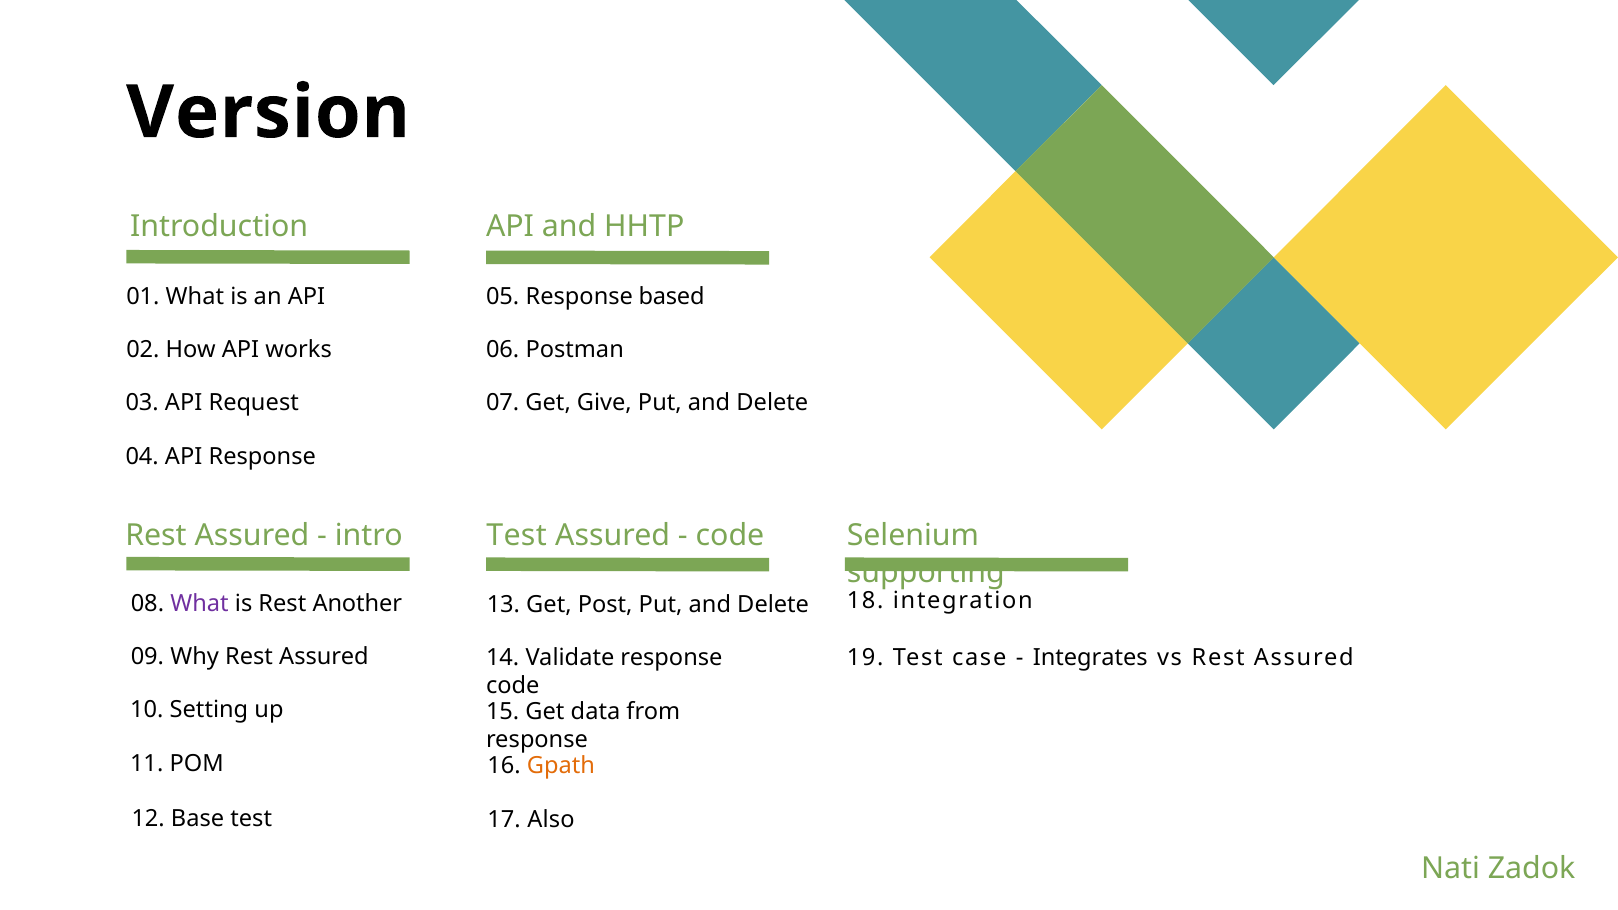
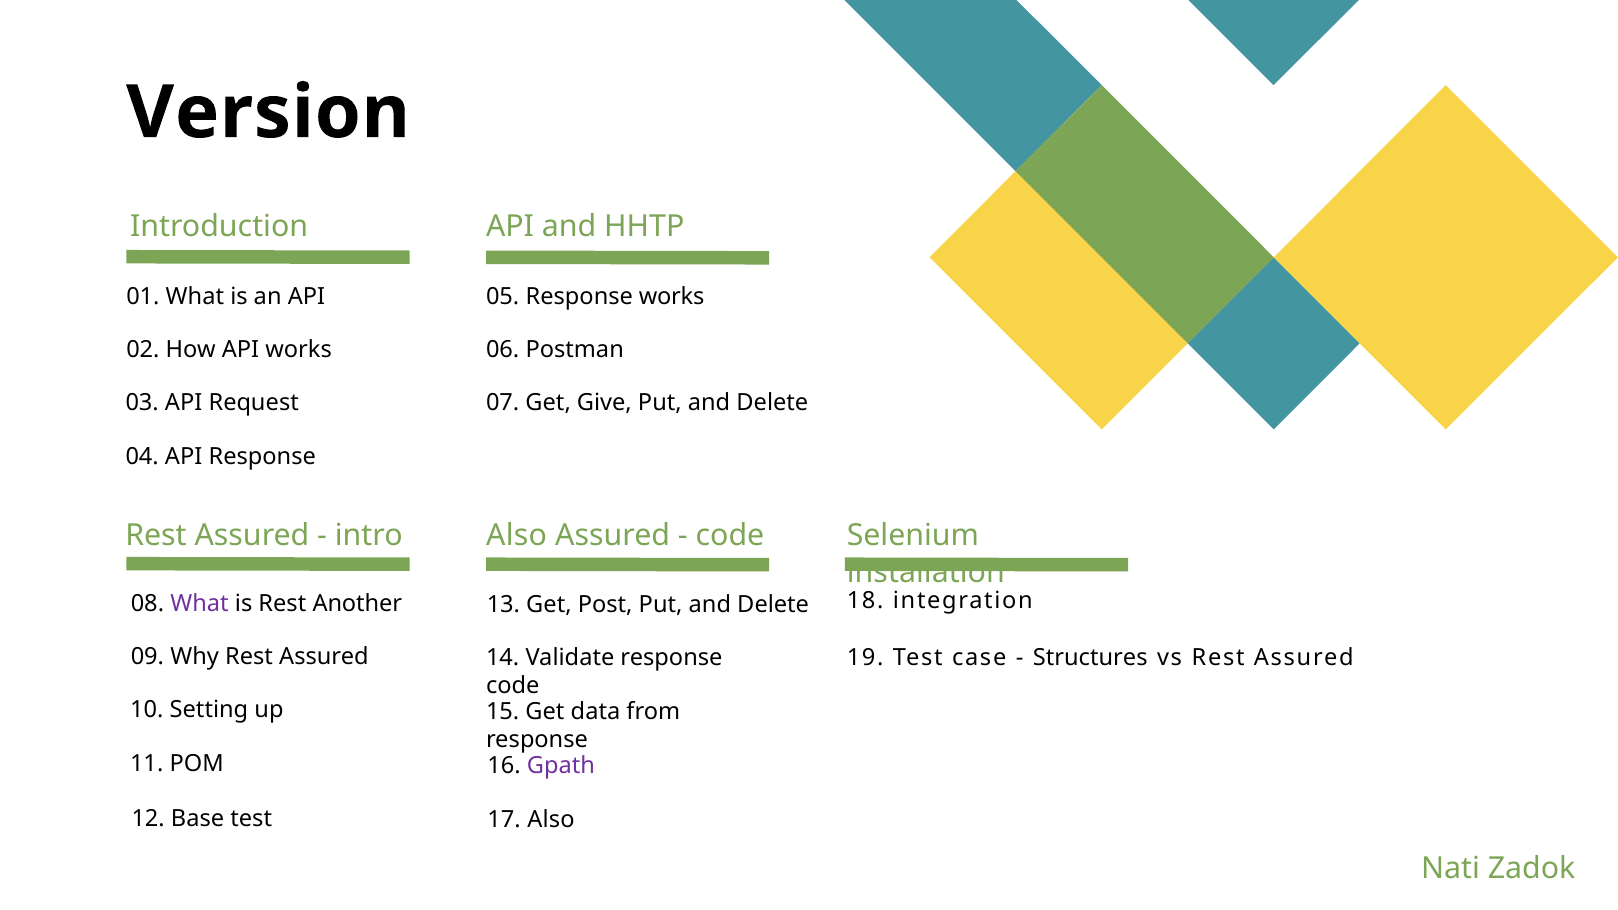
Response based: based -> works
Test at (517, 536): Test -> Also
supporting: supporting -> installation
Integrates: Integrates -> Structures
Gpath colour: orange -> purple
